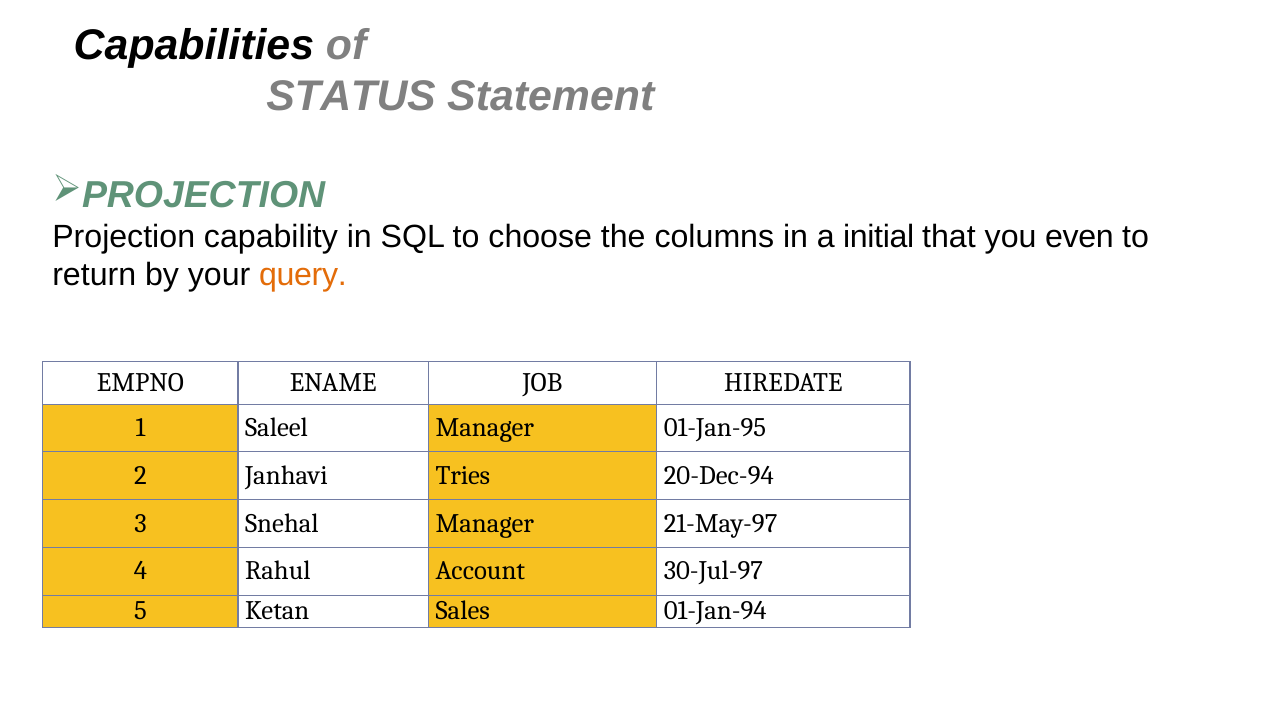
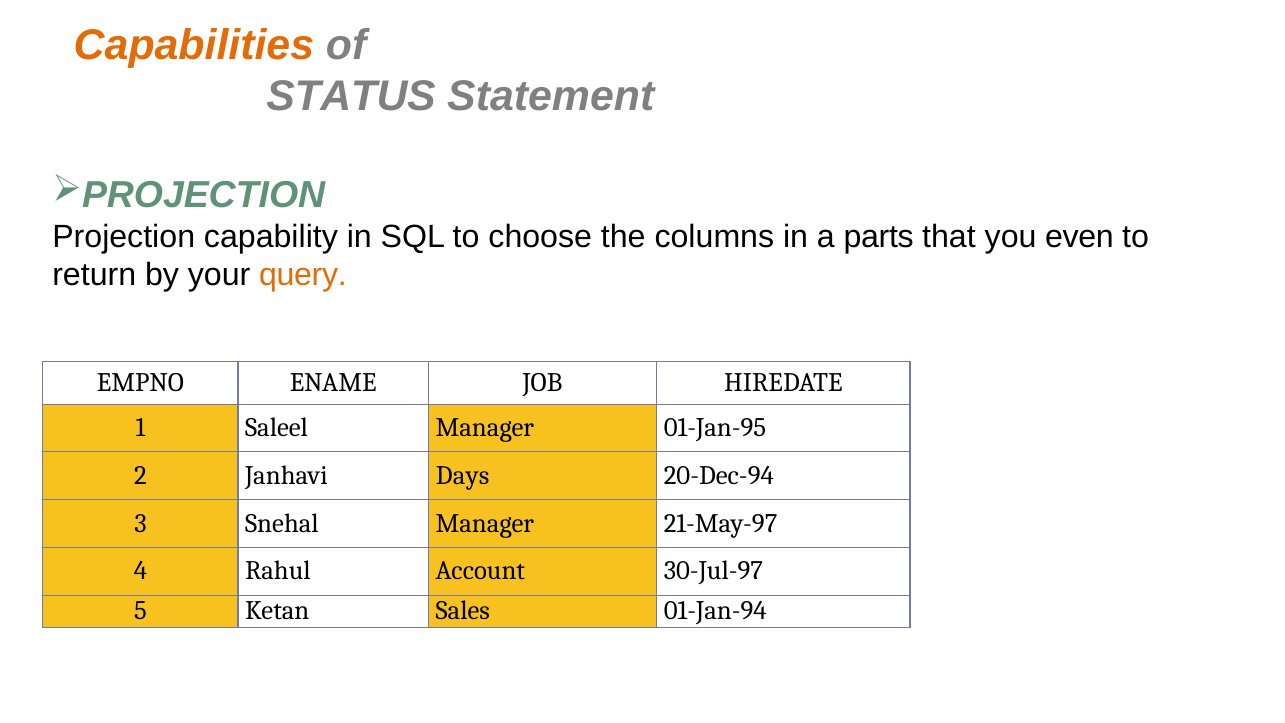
Capabilities colour: black -> orange
initial: initial -> parts
Tries: Tries -> Days
